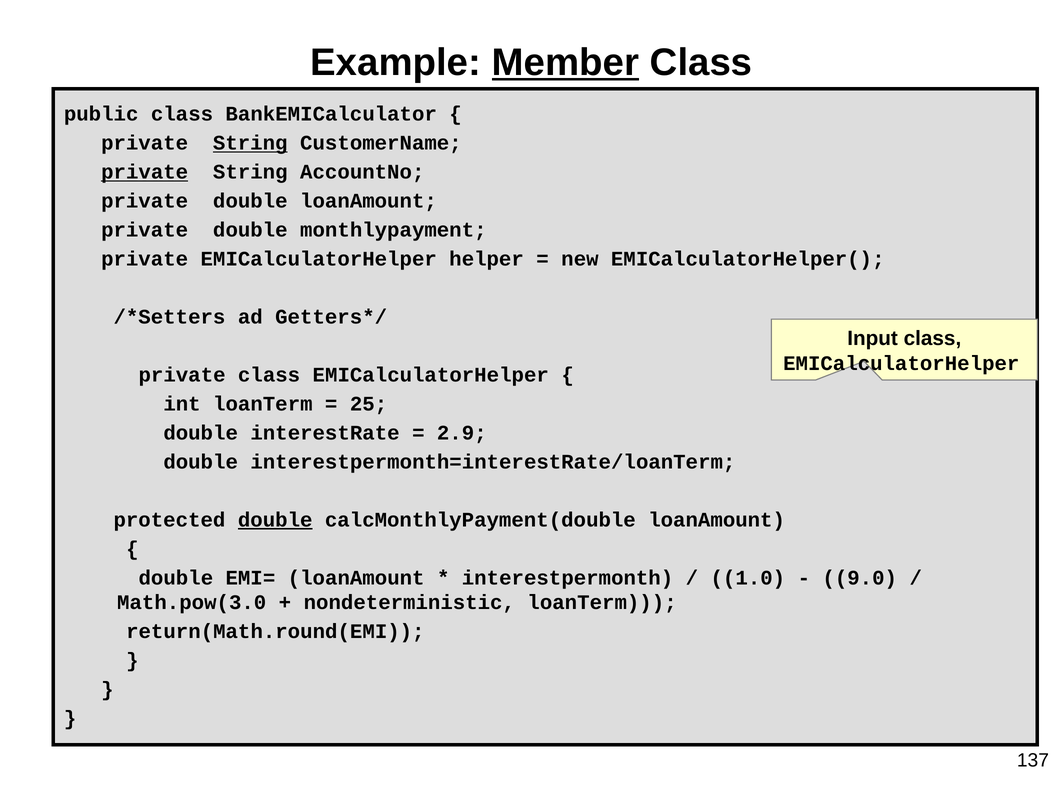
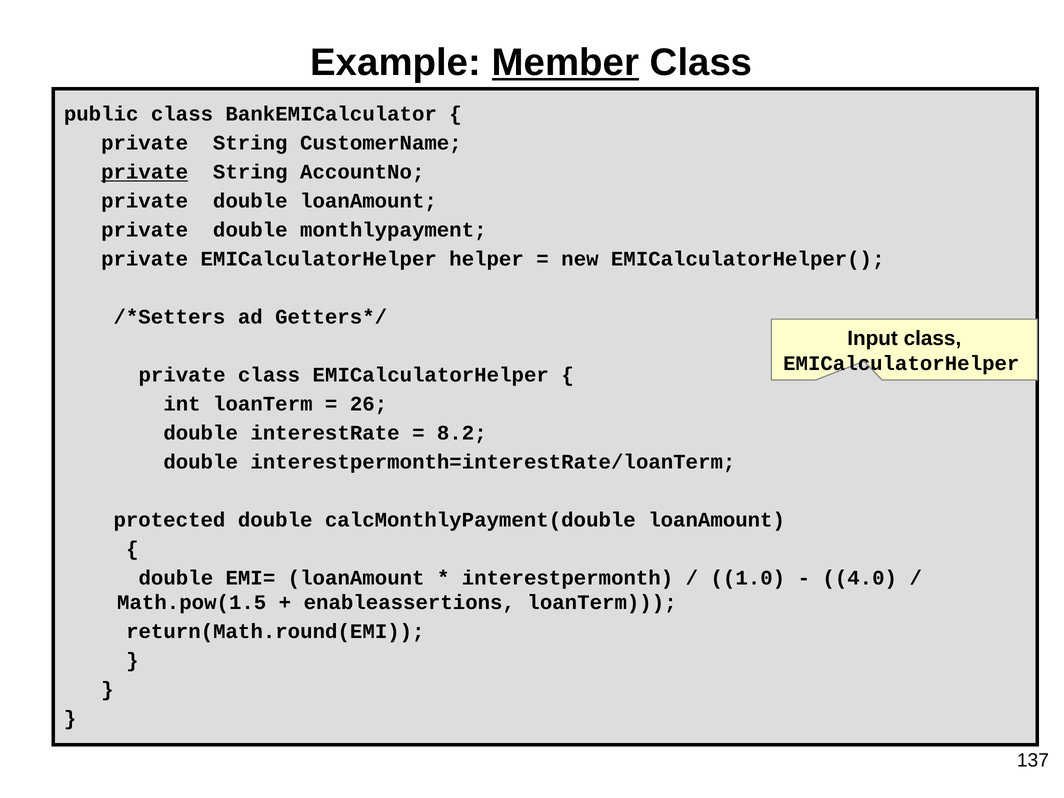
String at (250, 143) underline: present -> none
25: 25 -> 26
2.9: 2.9 -> 8.2
double at (275, 520) underline: present -> none
9.0: 9.0 -> 4.0
Math.pow(3.0: Math.pow(3.0 -> Math.pow(1.5
nondeterministic: nondeterministic -> enableassertions
